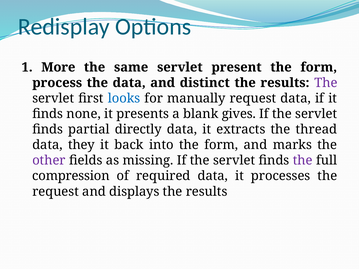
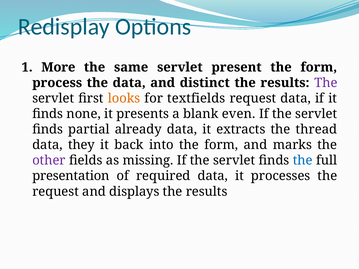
looks colour: blue -> orange
manually: manually -> textfields
gives: gives -> even
directly: directly -> already
the at (303, 161) colour: purple -> blue
compression: compression -> presentation
